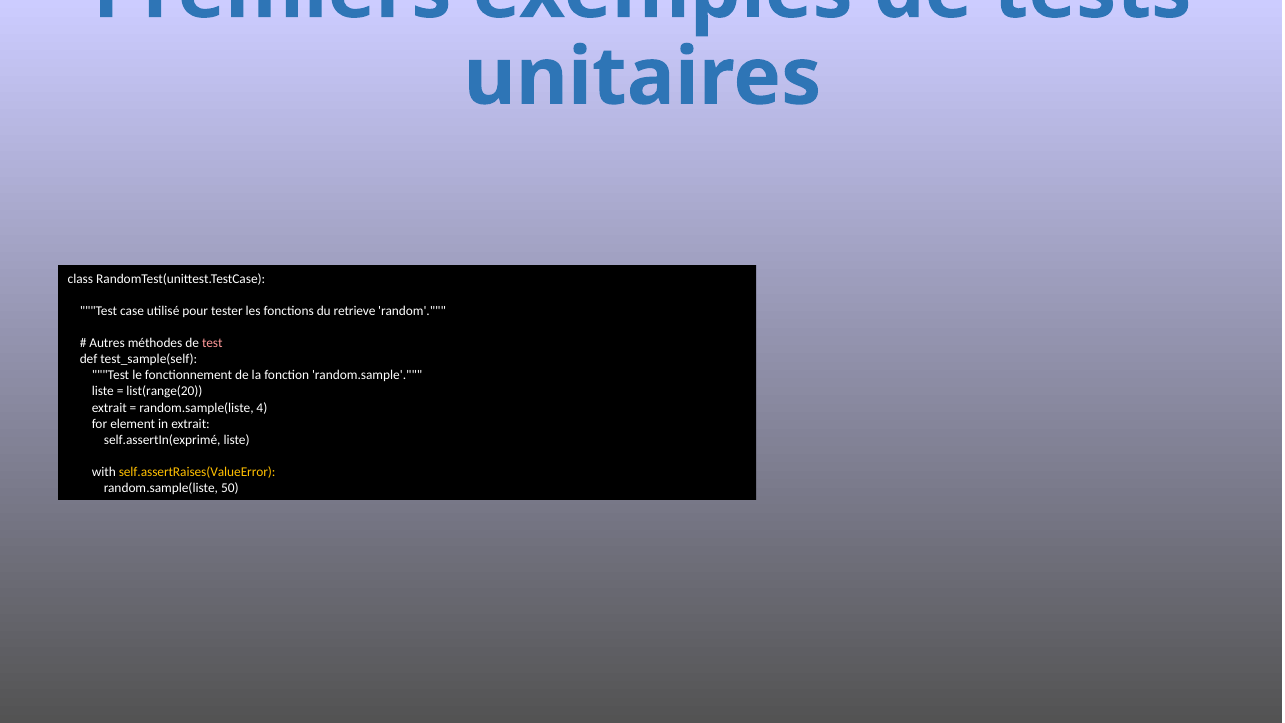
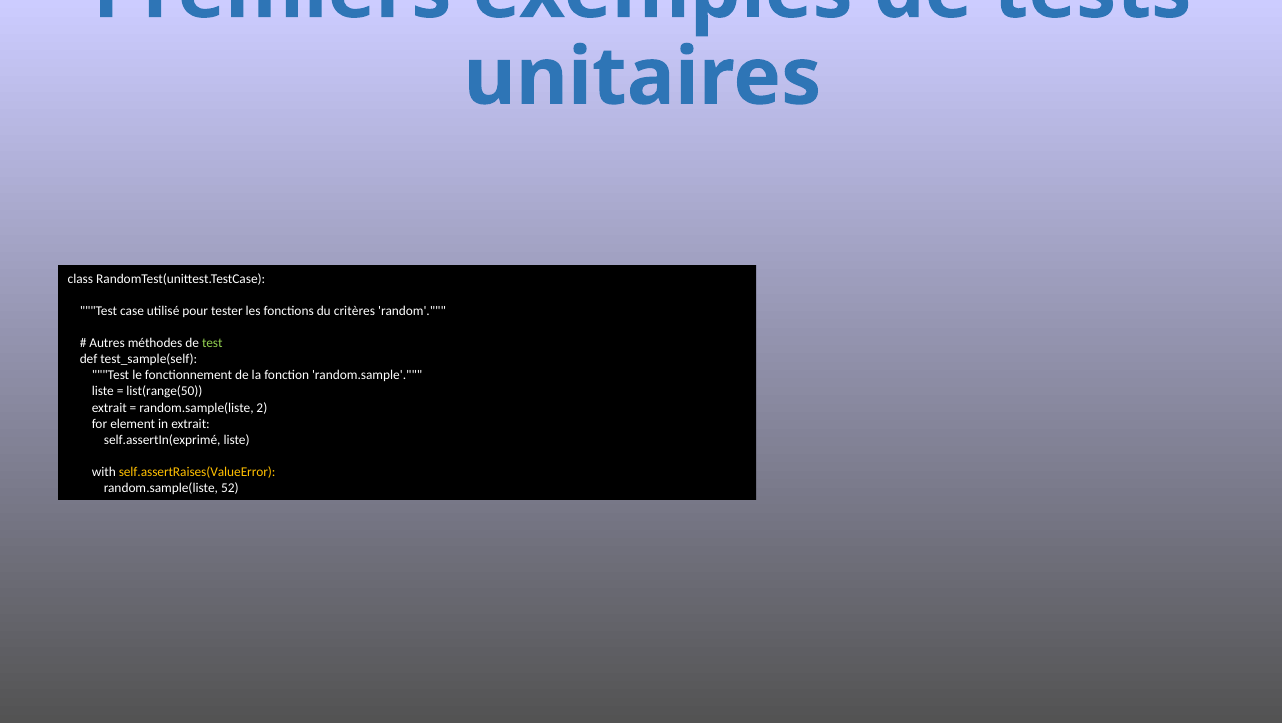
retrieve: retrieve -> critères
test at (212, 343) colour: pink -> light green
list(range(20: list(range(20 -> list(range(50
4: 4 -> 2
50: 50 -> 52
